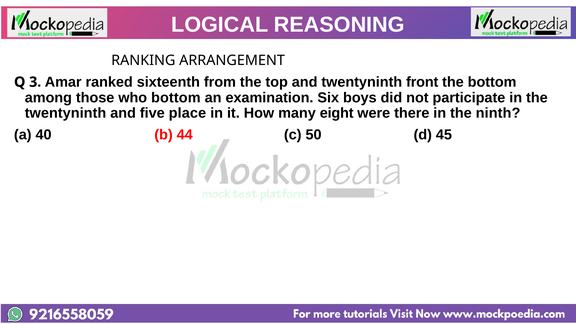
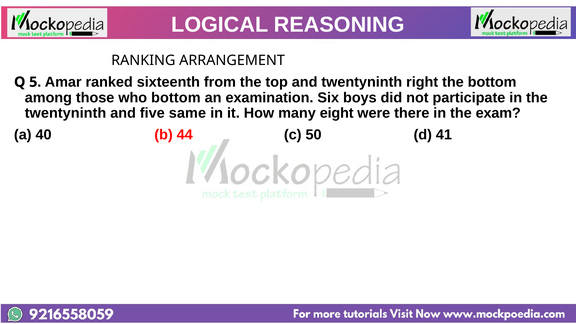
3: 3 -> 5
front: front -> right
place: place -> same
ninth: ninth -> exam
45: 45 -> 41
